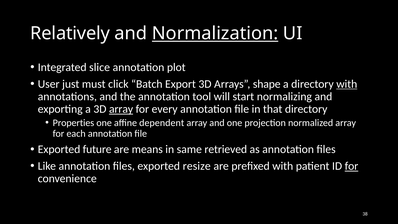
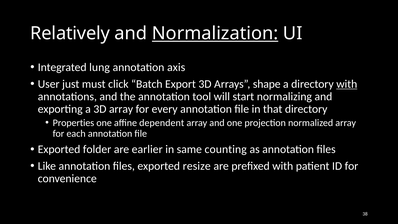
slice: slice -> lung
plot: plot -> axis
array at (121, 109) underline: present -> none
future: future -> folder
means: means -> earlier
retrieved: retrieved -> counting
for at (351, 166) underline: present -> none
